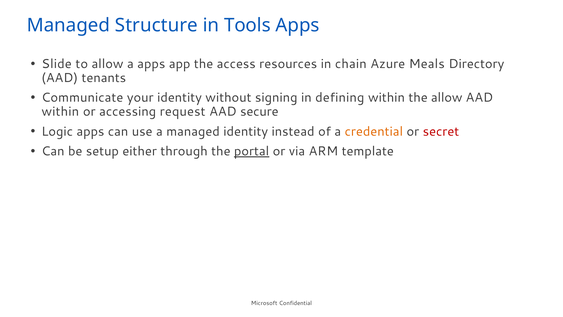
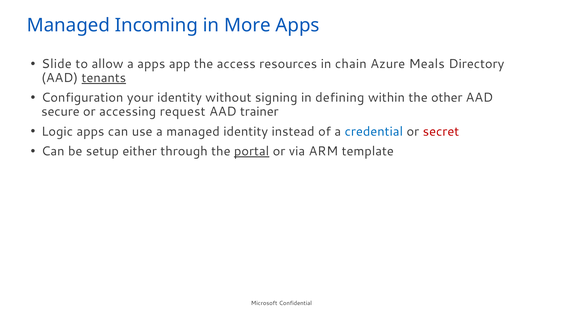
Structure: Structure -> Incoming
Tools: Tools -> More
tenants underline: none -> present
Communicate: Communicate -> Configuration
the allow: allow -> other
within at (60, 112): within -> secure
secure: secure -> trainer
credential colour: orange -> blue
